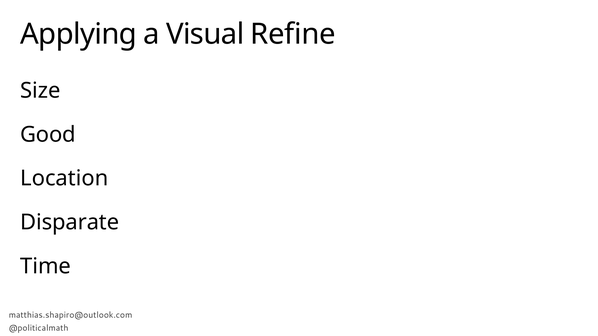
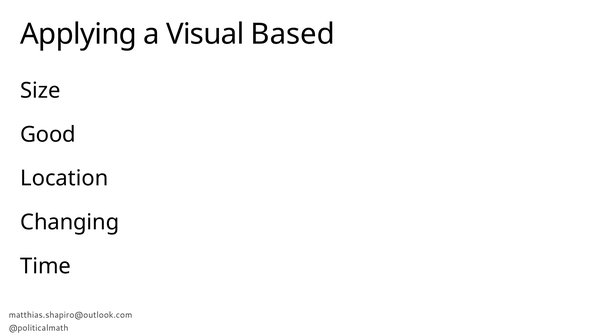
Refine: Refine -> Based
Disparate: Disparate -> Changing
